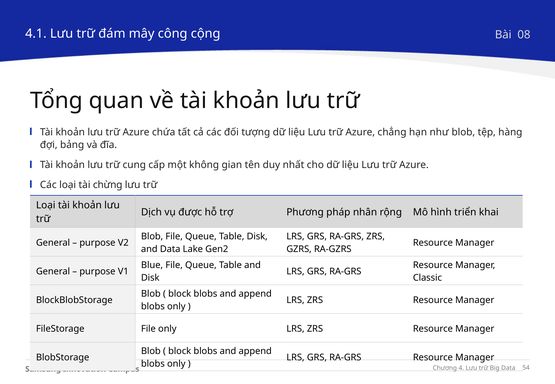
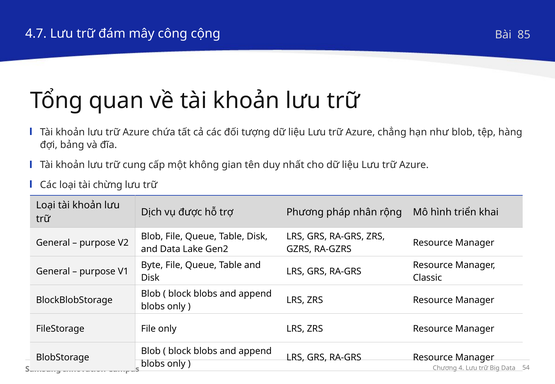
4.1: 4.1 -> 4.7
08: 08 -> 85
Blue: Blue -> Byte
